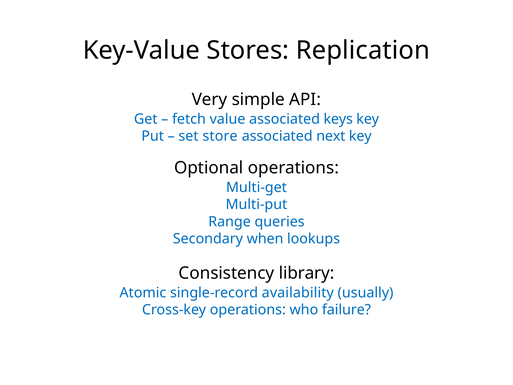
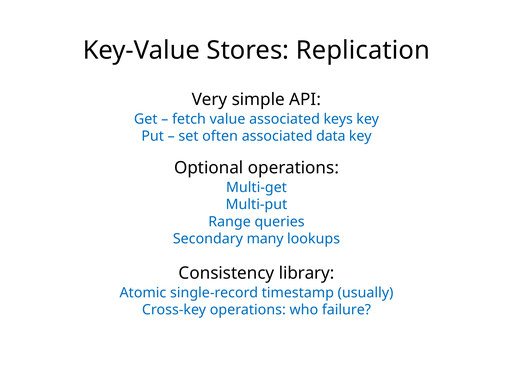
store: store -> often
next: next -> data
when: when -> many
availability: availability -> timestamp
